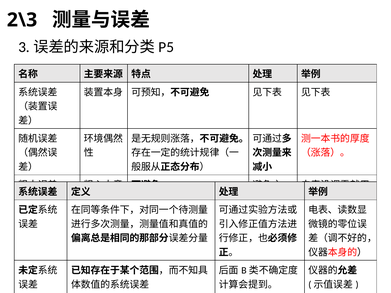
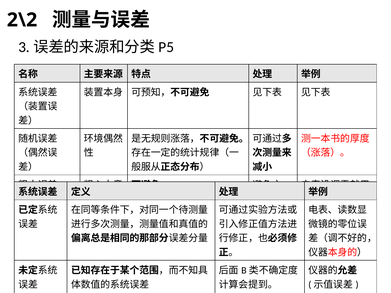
2\3: 2\3 -> 2\2
